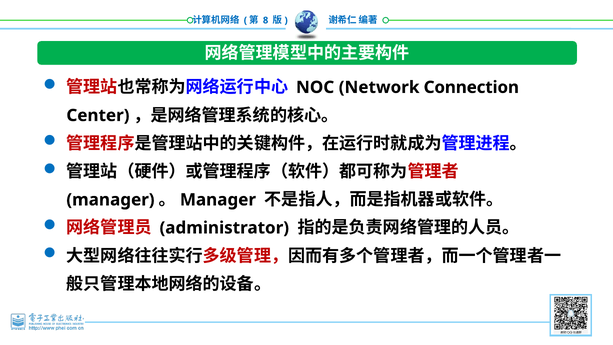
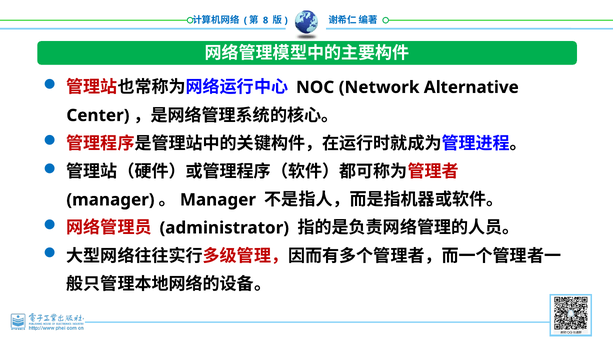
Connection: Connection -> Alternative
